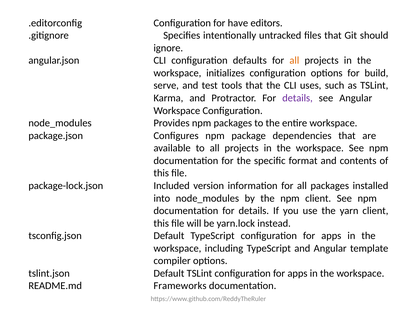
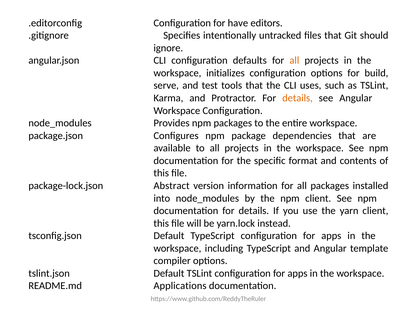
details at (297, 98) colour: purple -> orange
Included: Included -> Abstract
Frameworks: Frameworks -> Applications
